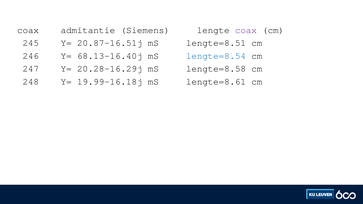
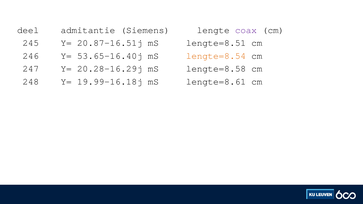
coax at (28, 30): coax -> deel
68.13-16.40j: 68.13-16.40j -> 53.65-16.40j
lengte=8.54 colour: blue -> orange
